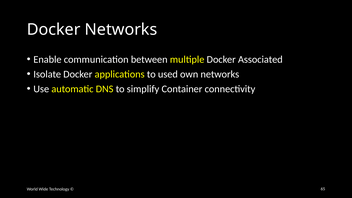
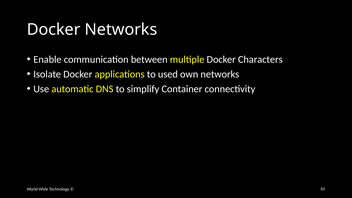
Associated: Associated -> Characters
